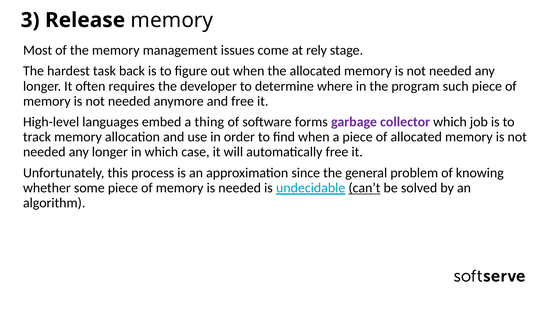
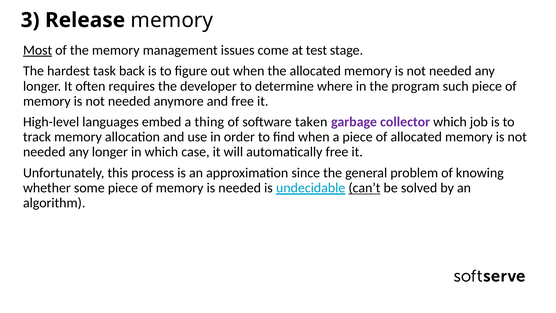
Most underline: none -> present
rely: rely -> test
forms: forms -> taken
